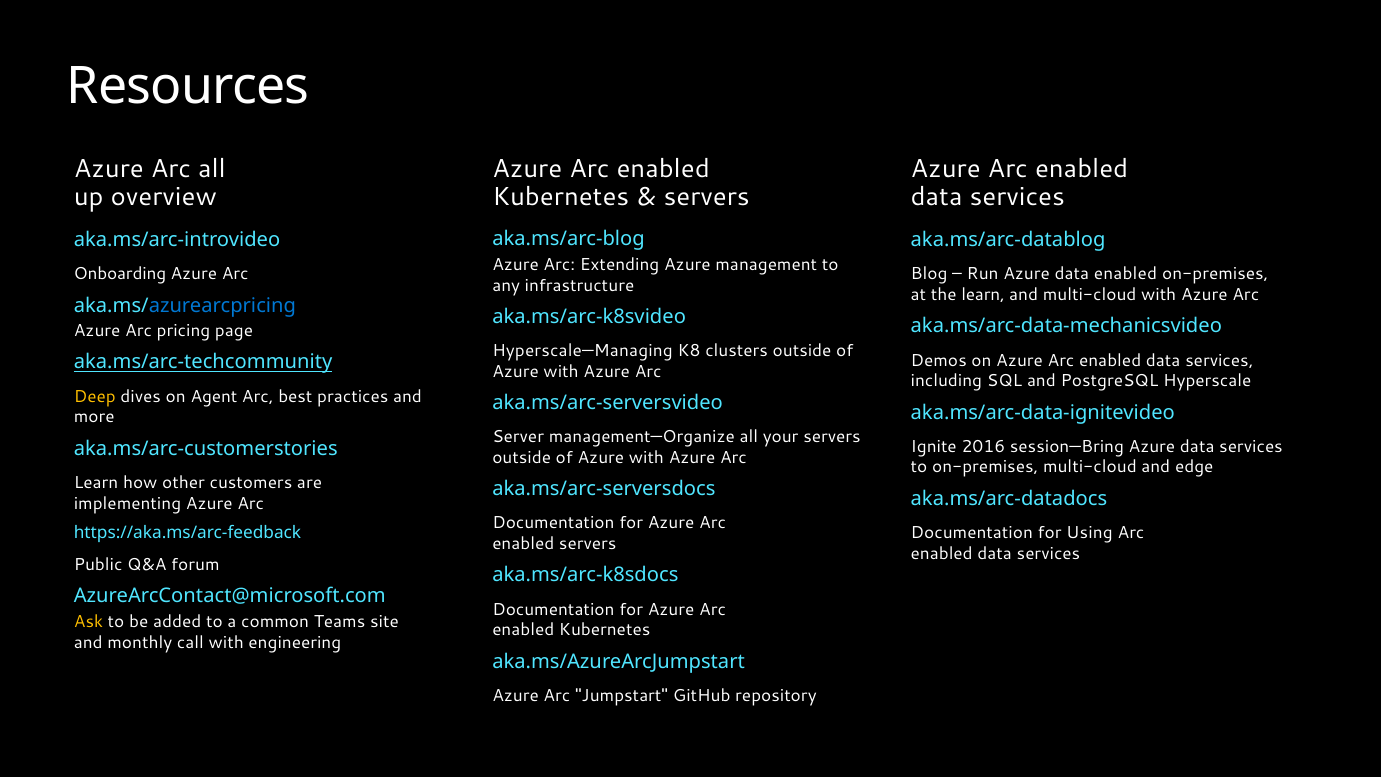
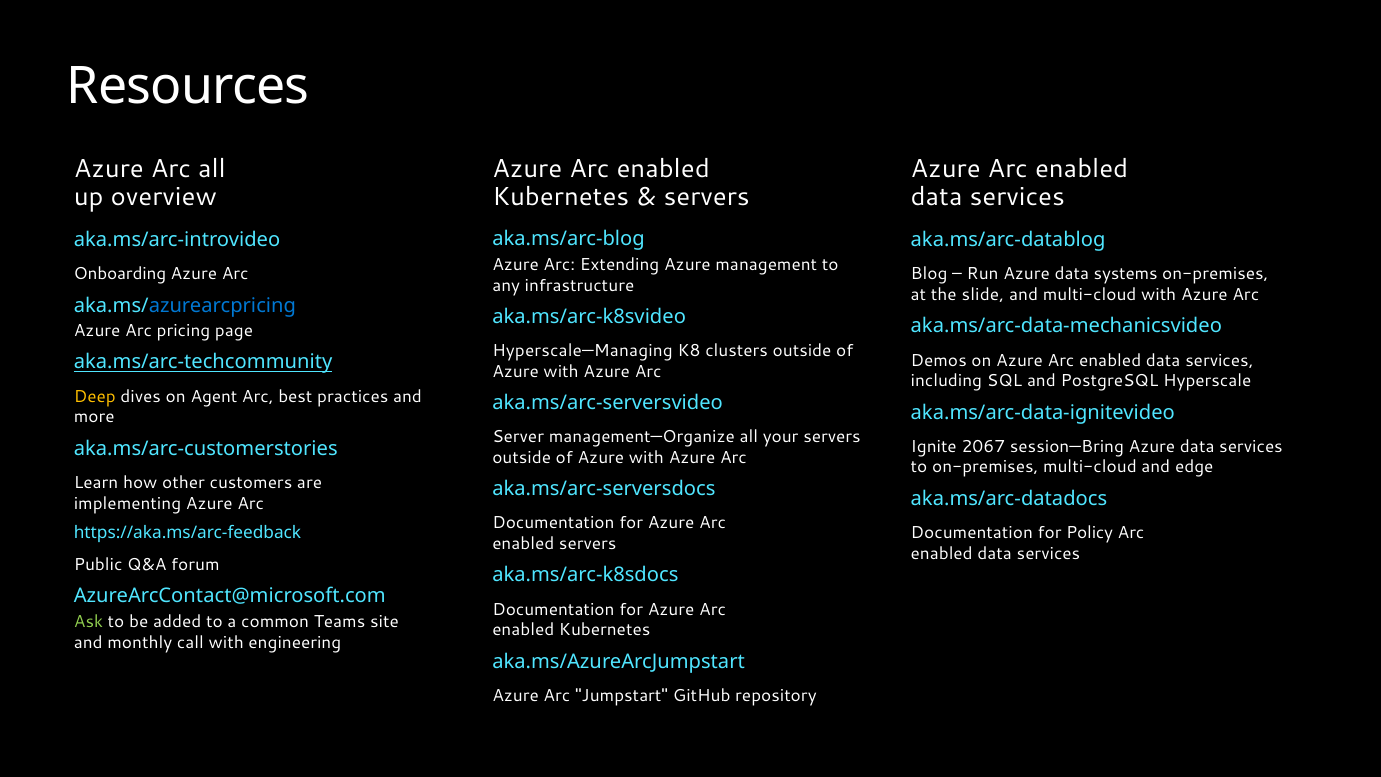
data enabled: enabled -> systems
the learn: learn -> slide
2016: 2016 -> 2067
Using: Using -> Policy
Ask colour: yellow -> light green
